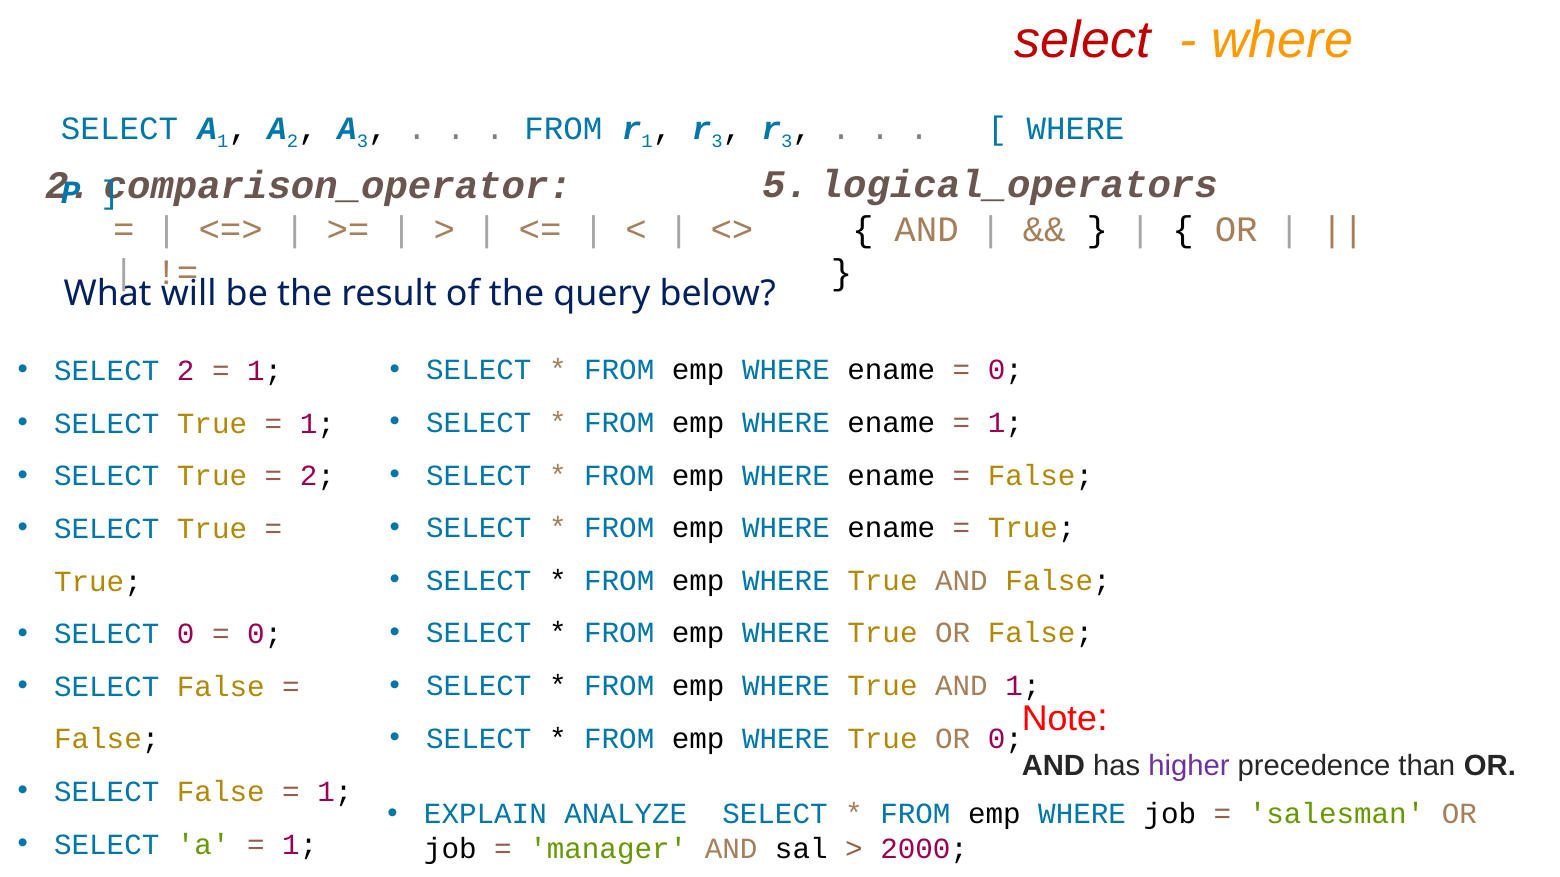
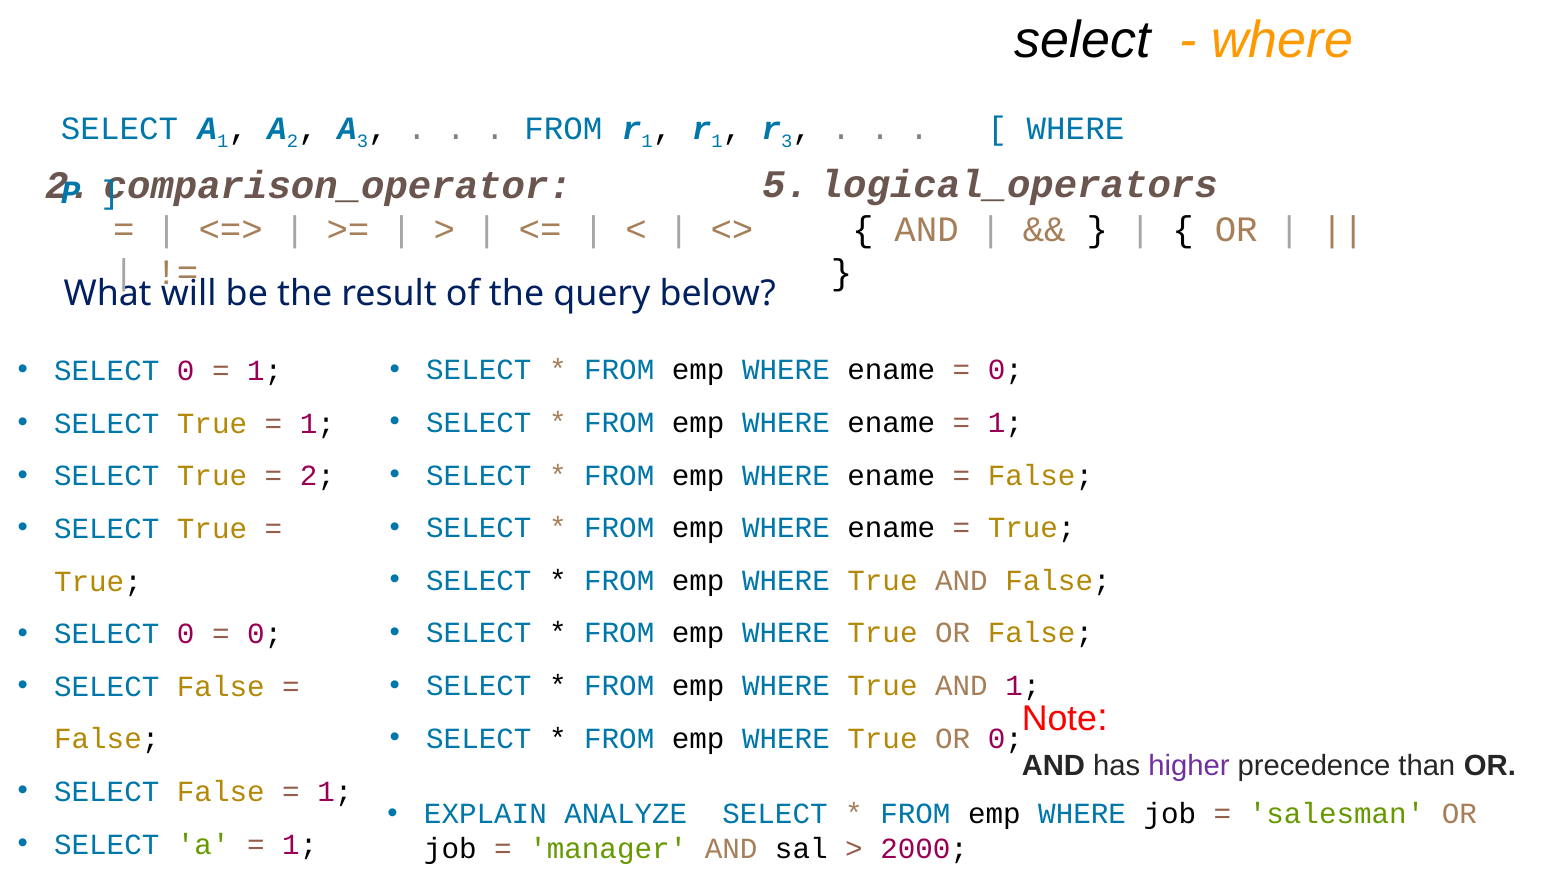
select at (1083, 41) colour: red -> black
3 at (717, 141): 3 -> 1
2 at (186, 371): 2 -> 0
